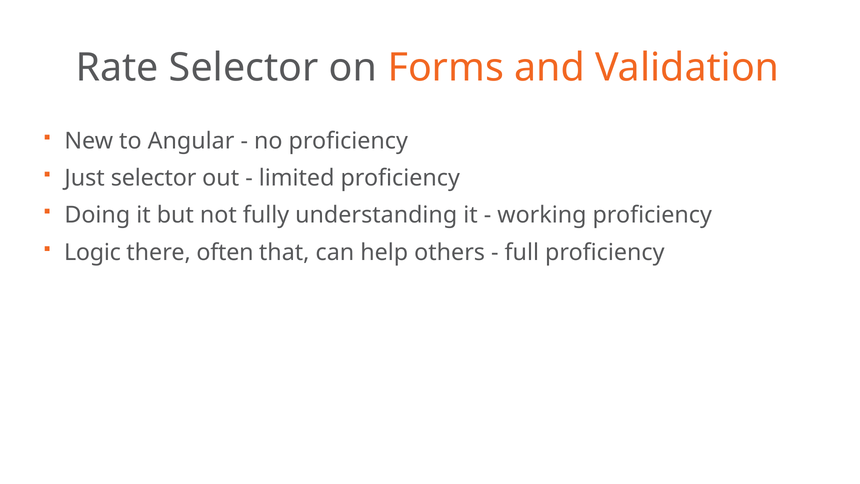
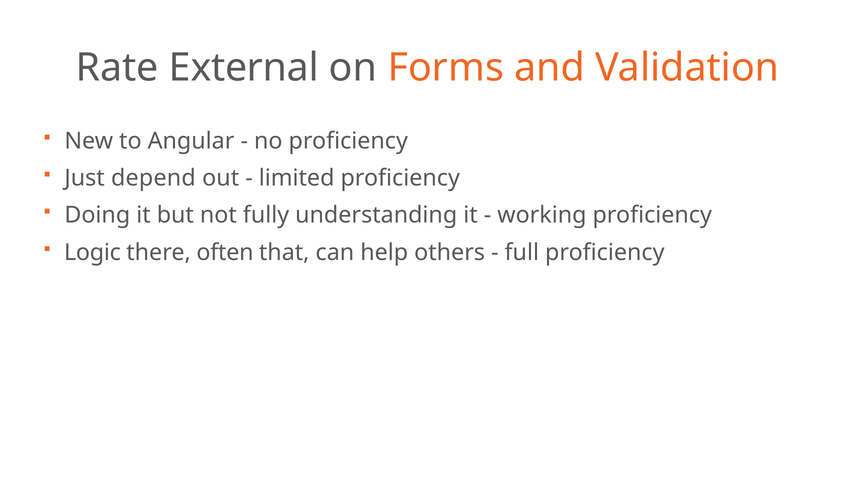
Rate Selector: Selector -> External
Just selector: selector -> depend
